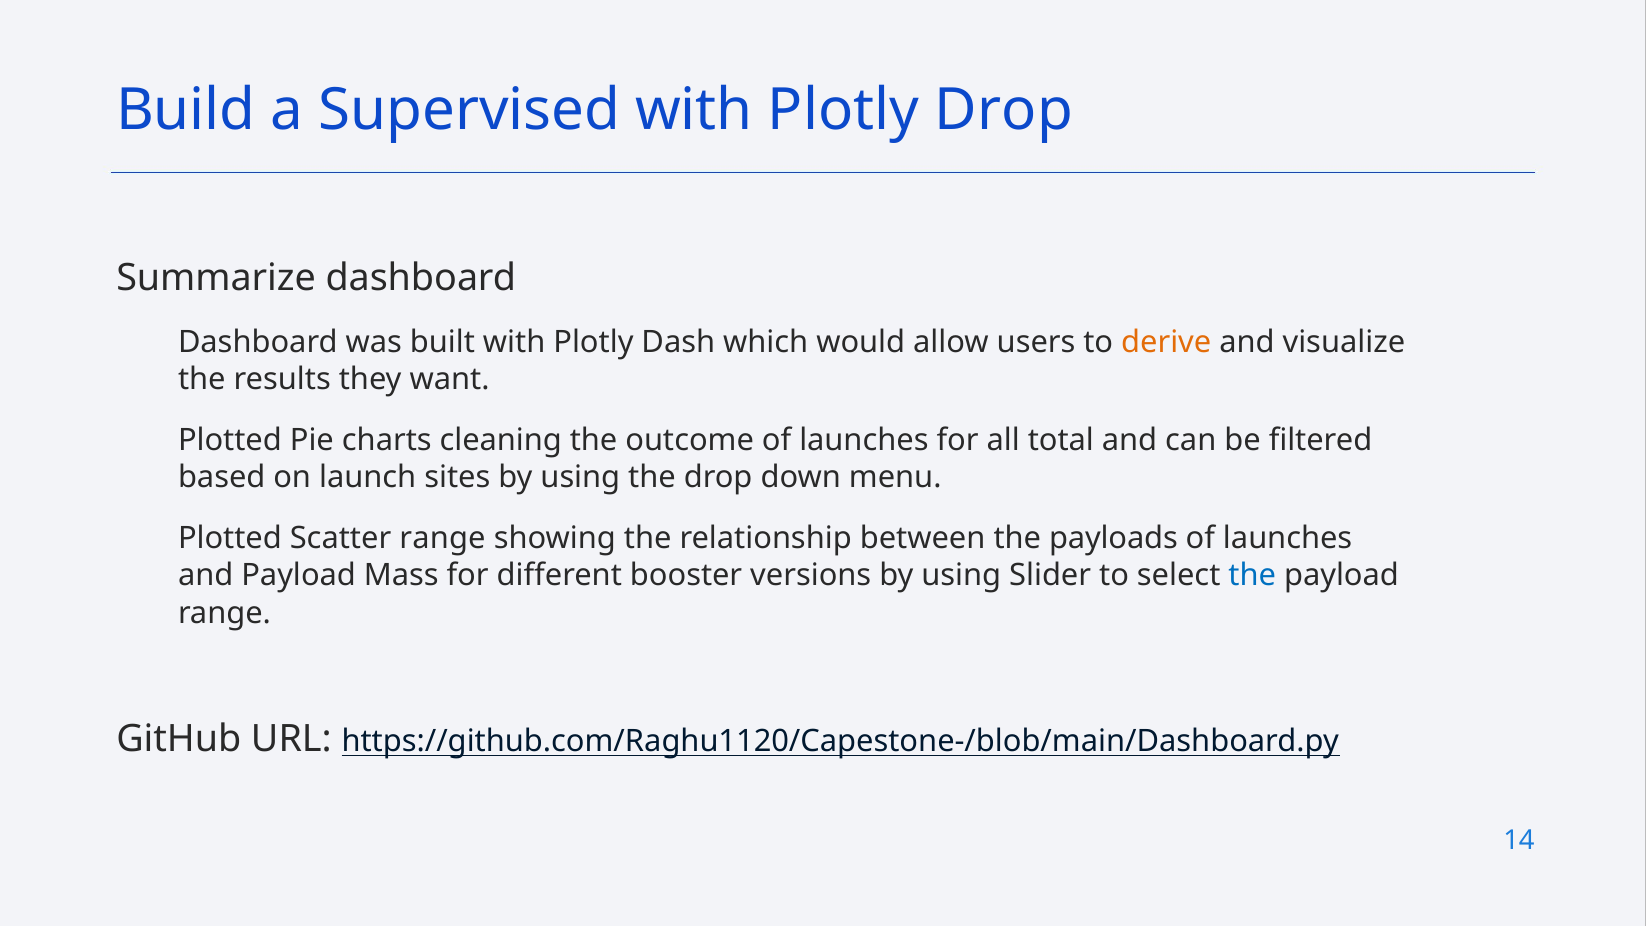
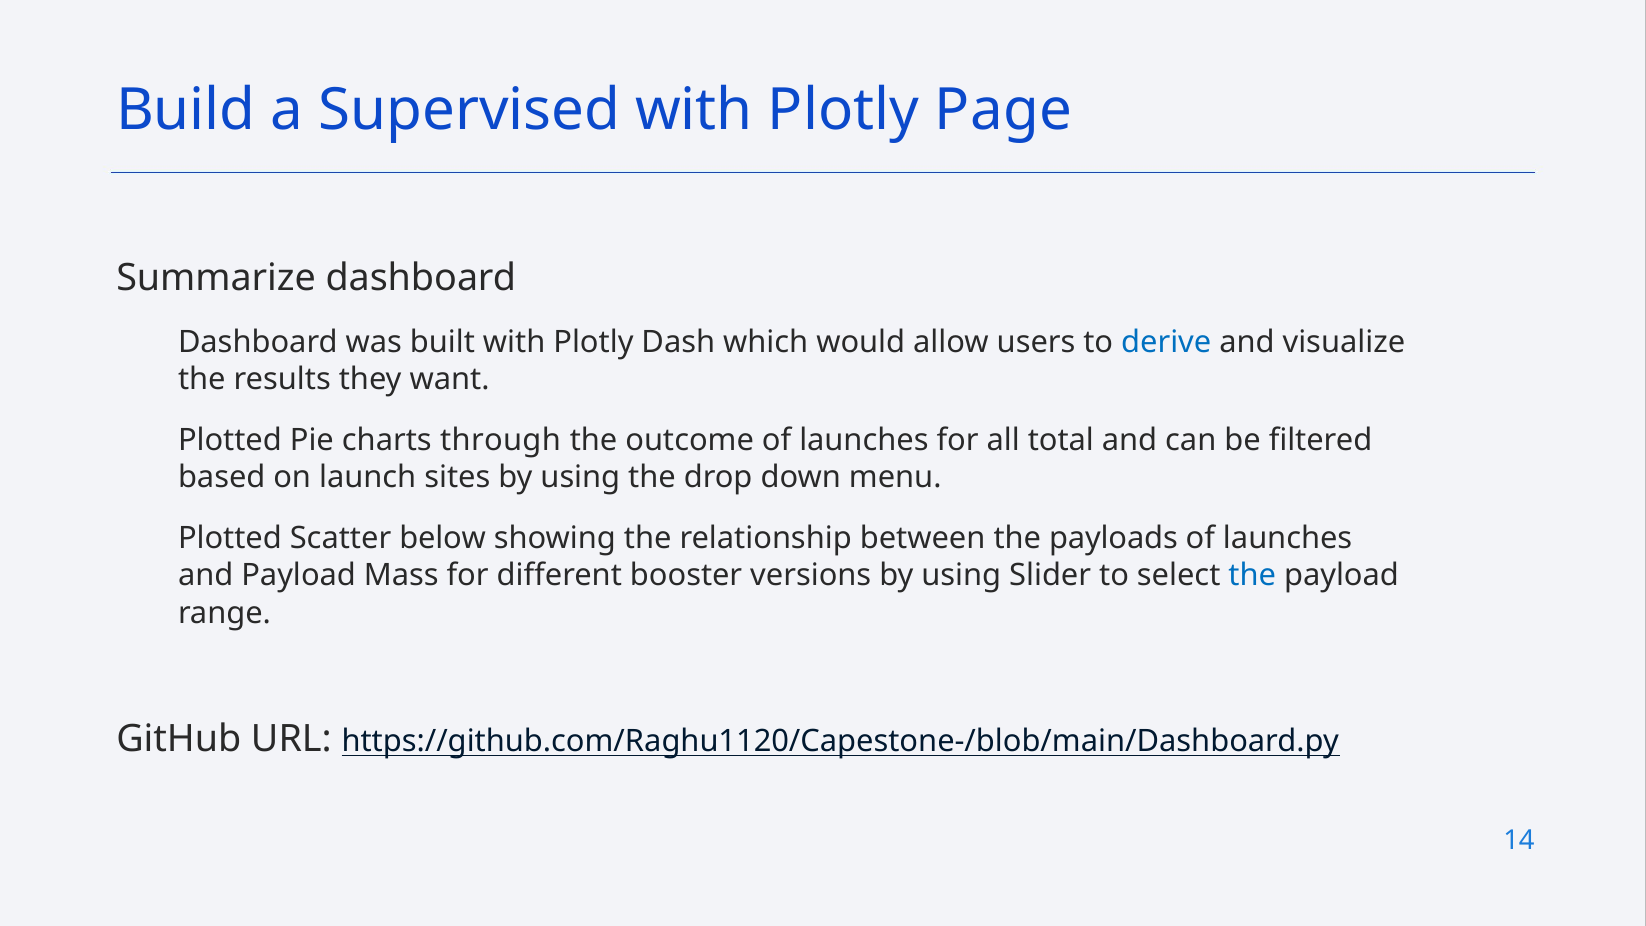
Plotly Drop: Drop -> Page
derive colour: orange -> blue
cleaning: cleaning -> through
Scatter range: range -> below
